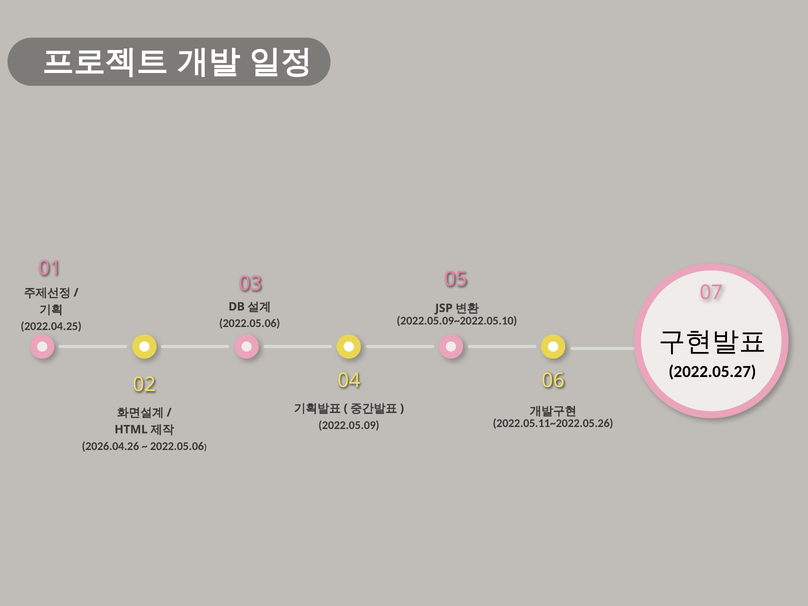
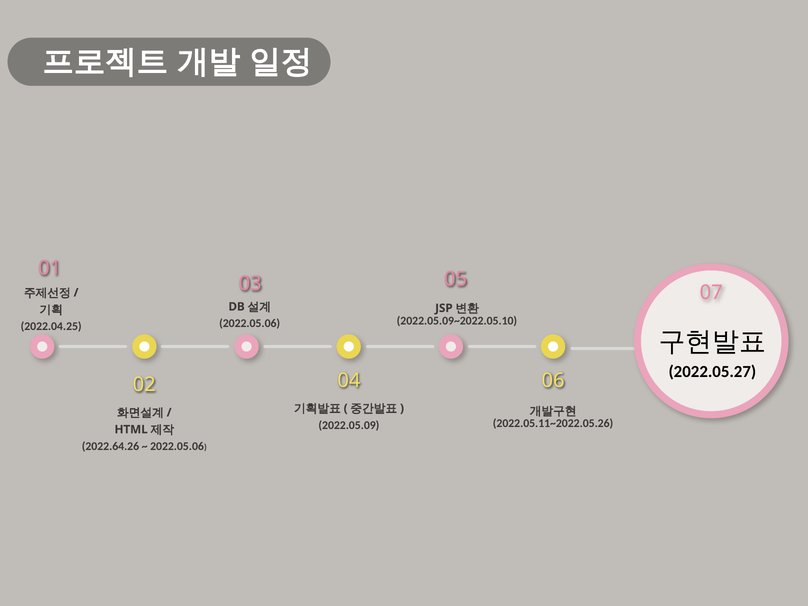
2026.04.26: 2026.04.26 -> 2022.64.26
